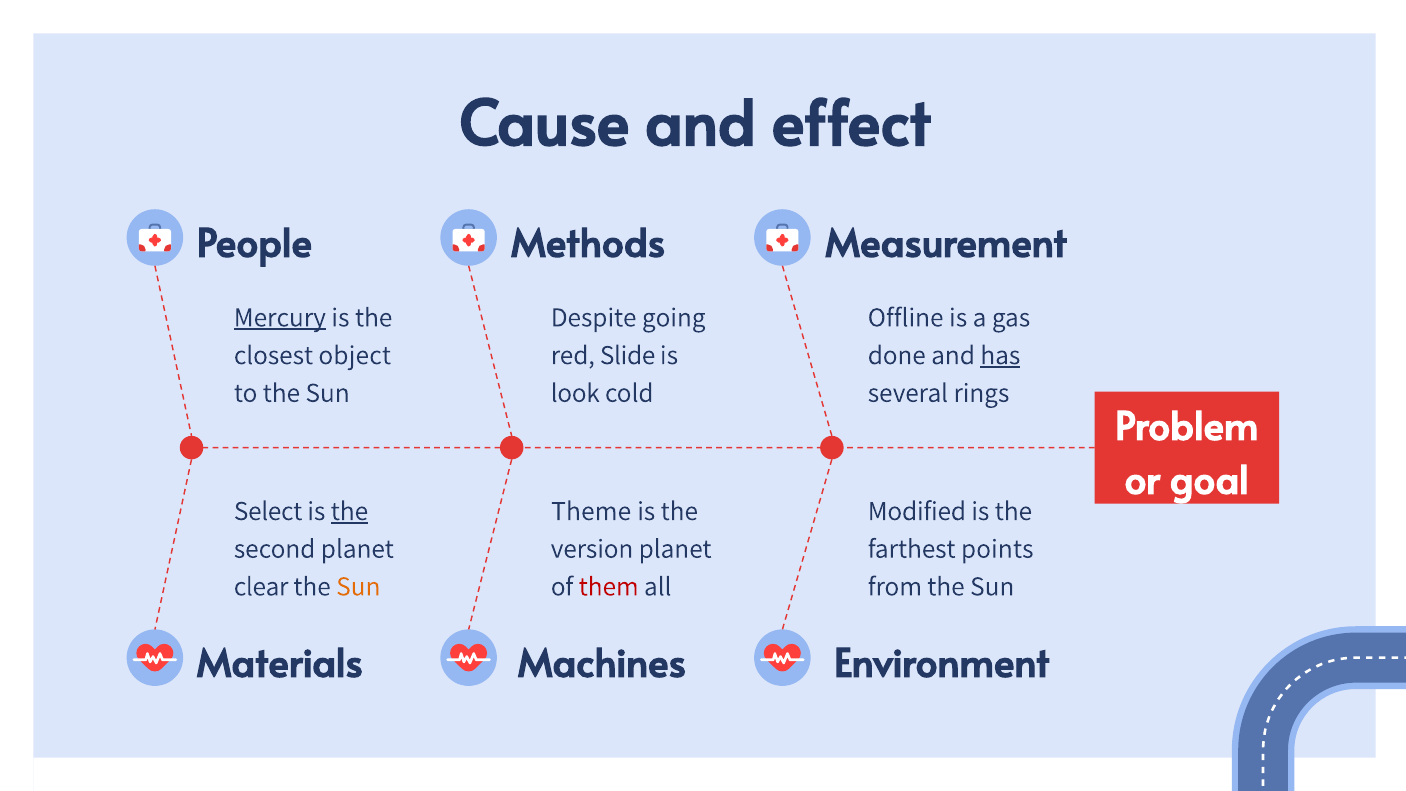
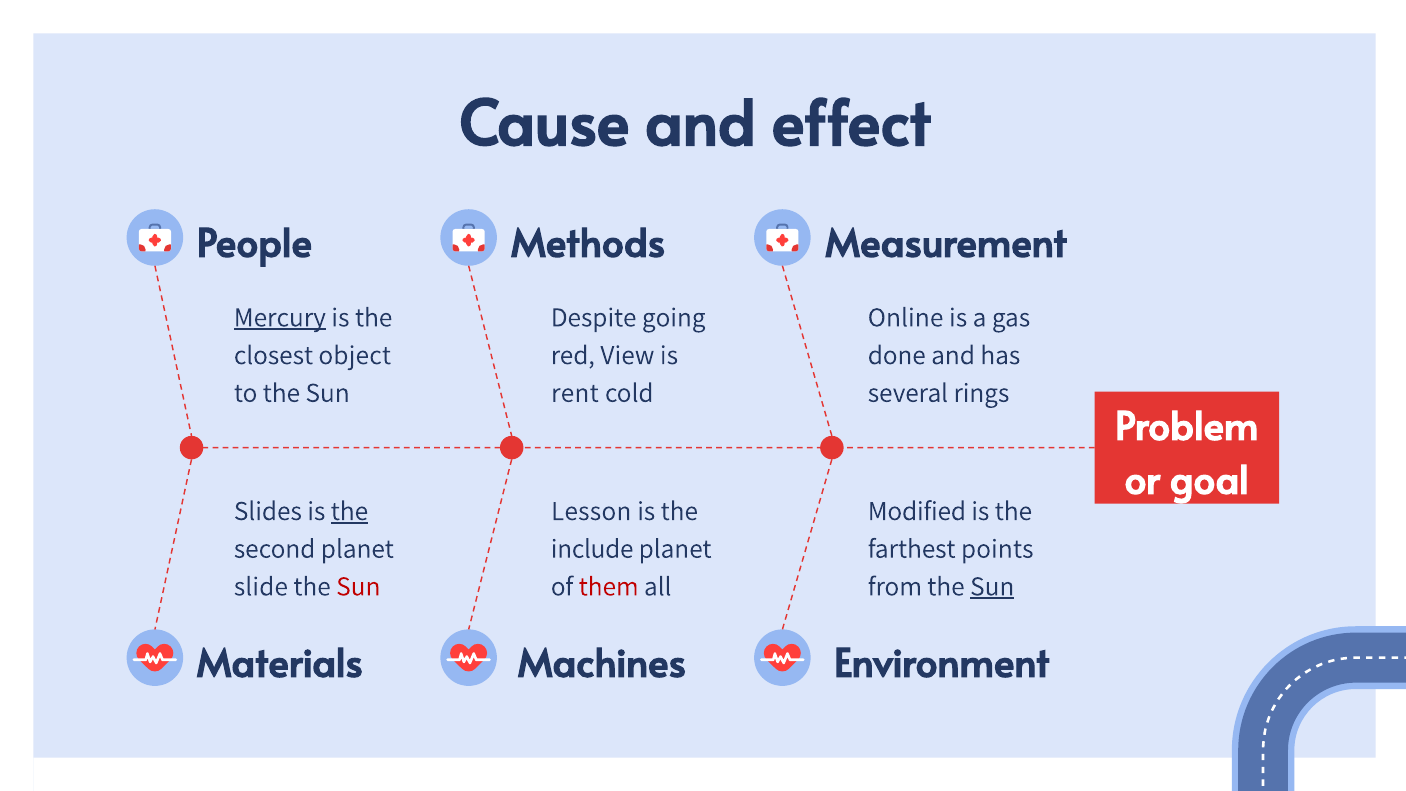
Offline: Offline -> Online
Slide: Slide -> View
has underline: present -> none
look: look -> rent
Select: Select -> Slides
Theme: Theme -> Lesson
version: version -> include
clear: clear -> slide
Sun at (358, 586) colour: orange -> red
Sun at (992, 586) underline: none -> present
